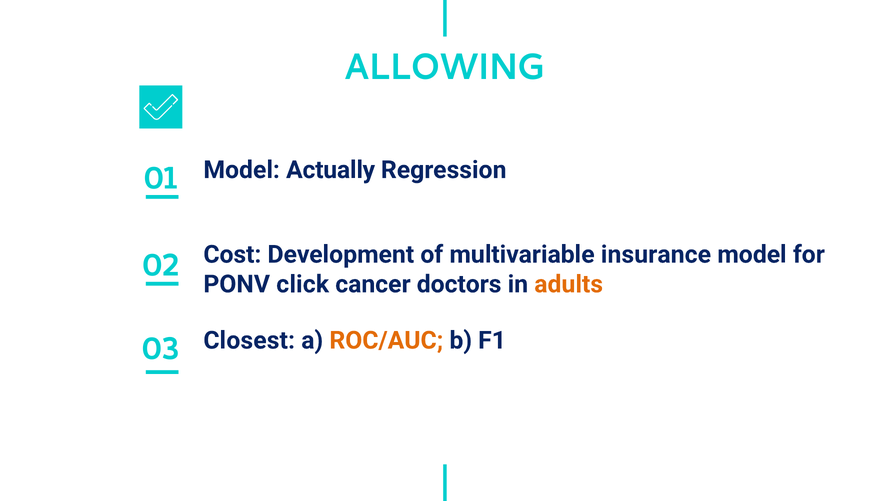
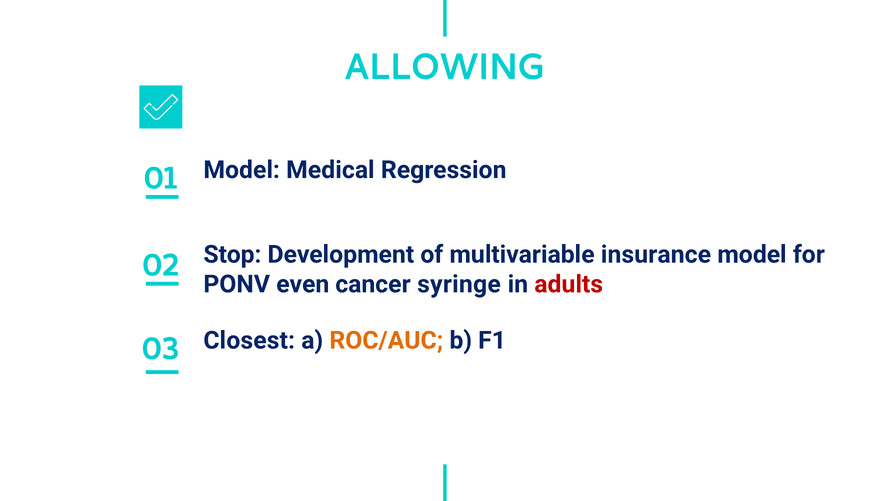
Actually: Actually -> Medical
Cost: Cost -> Stop
click: click -> even
doctors: doctors -> syringe
adults colour: orange -> red
